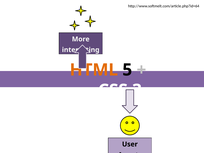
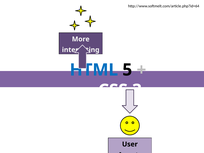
HTML colour: orange -> blue
